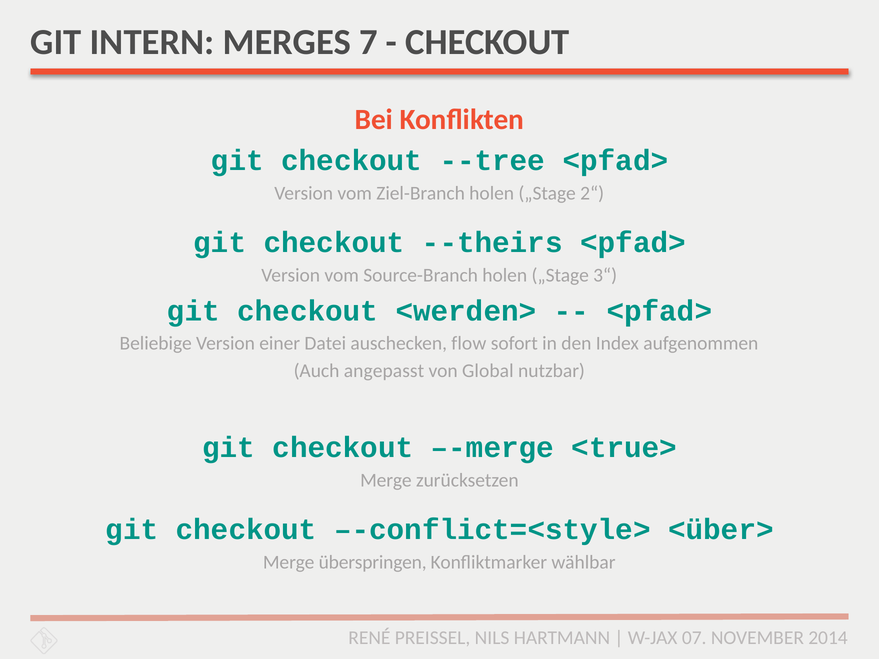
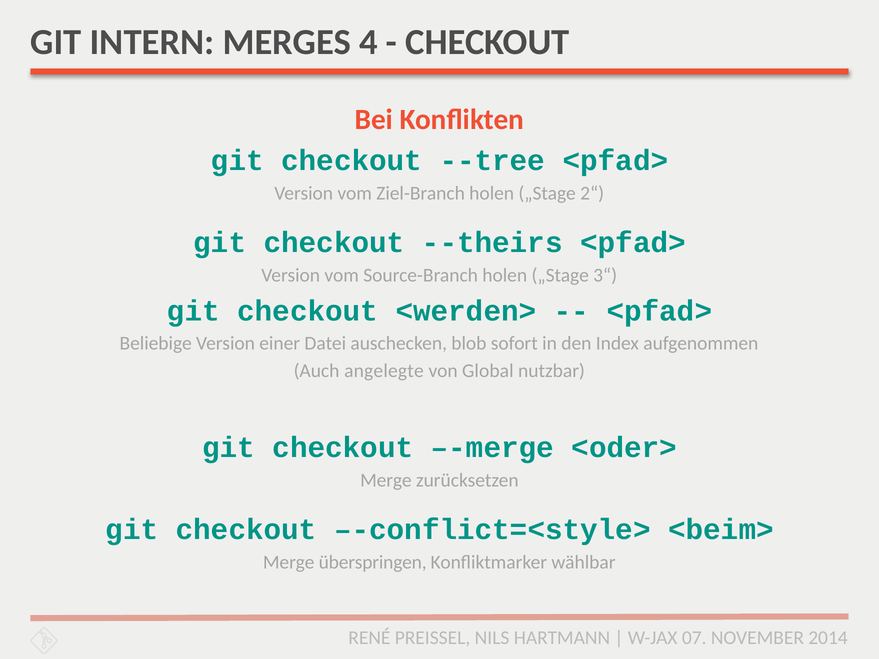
7: 7 -> 4
flow: flow -> blob
angepasst: angepasst -> angelegte
<true>: <true> -> <oder>
<über>: <über> -> <beim>
